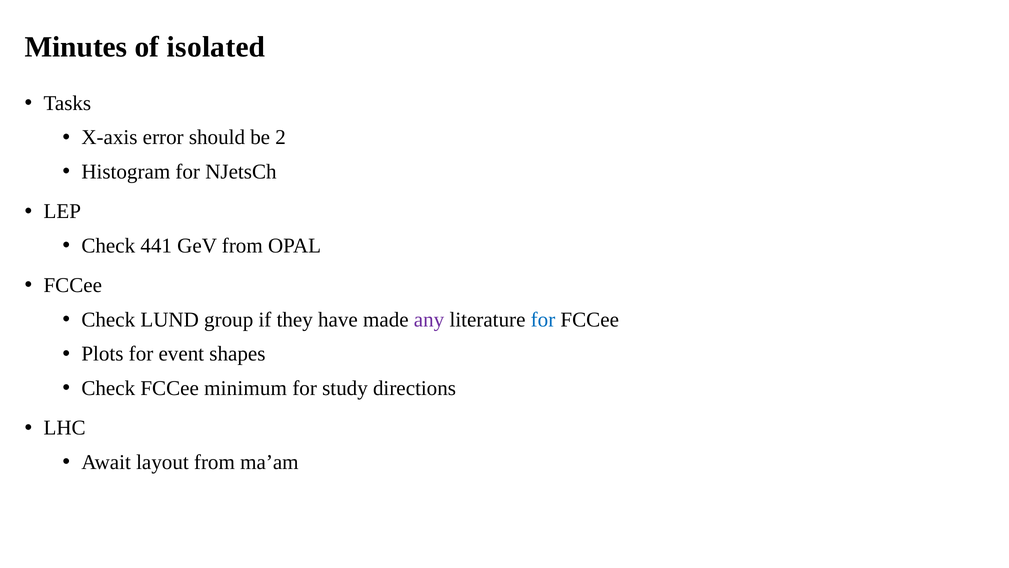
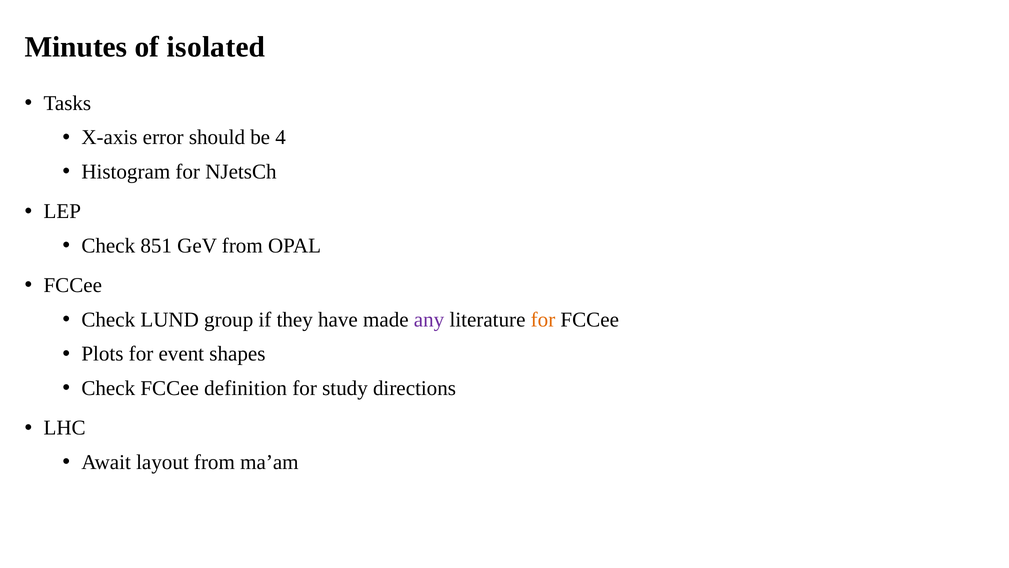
2: 2 -> 4
441: 441 -> 851
for at (543, 319) colour: blue -> orange
minimum: minimum -> definition
